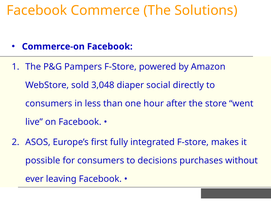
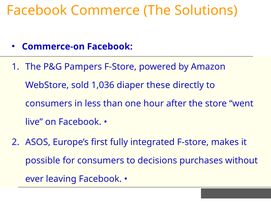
3,048: 3,048 -> 1,036
social: social -> these
